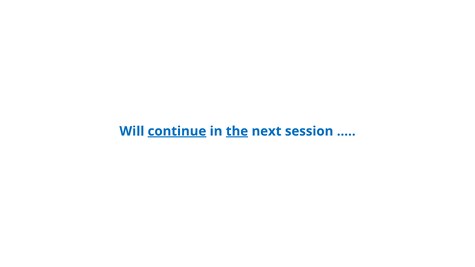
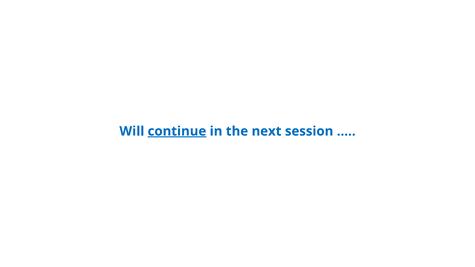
the underline: present -> none
